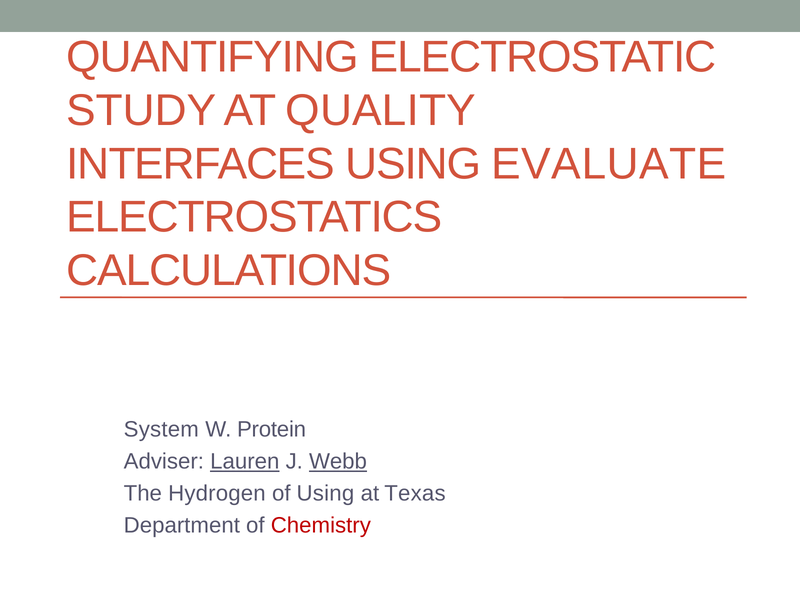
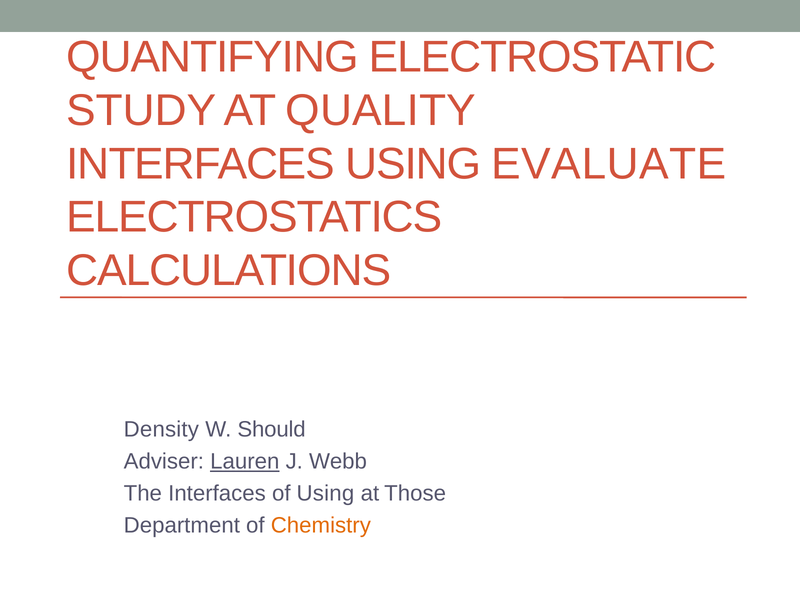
System: System -> Density
Protein: Protein -> Should
Webb underline: present -> none
The Hydrogen: Hydrogen -> Interfaces
Texas: Texas -> Those
Chemistry colour: red -> orange
